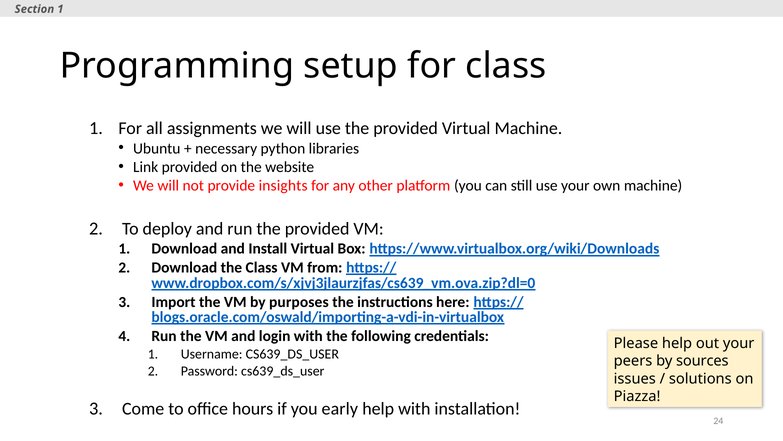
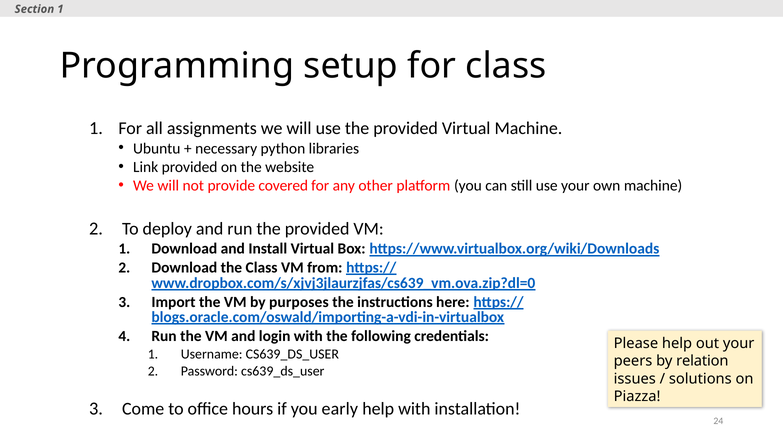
insights: insights -> covered
sources: sources -> relation
